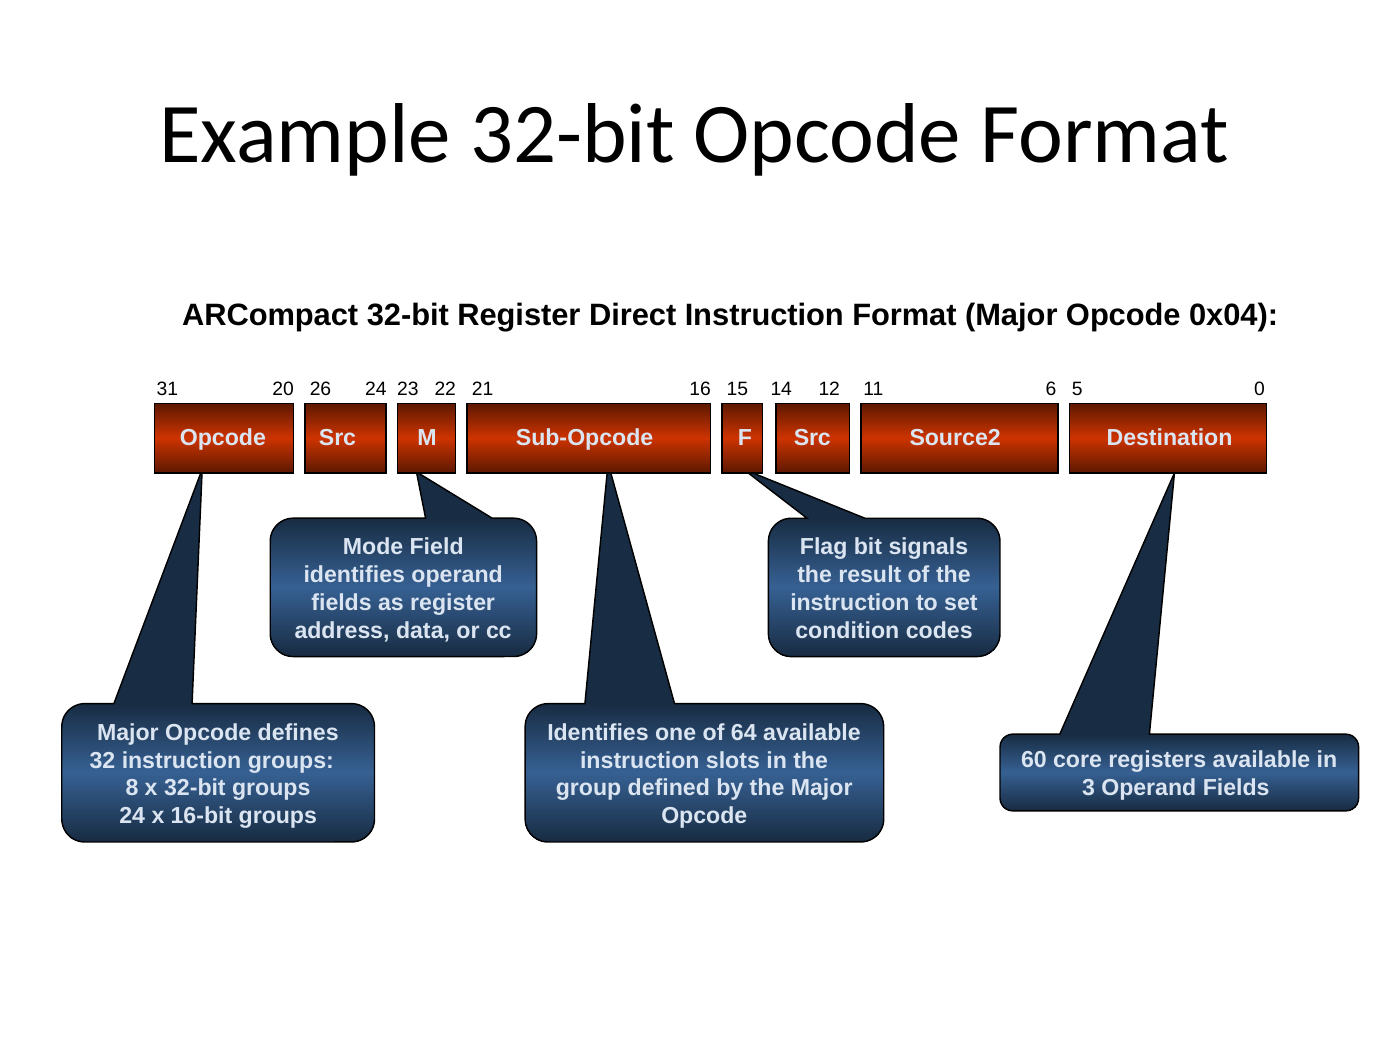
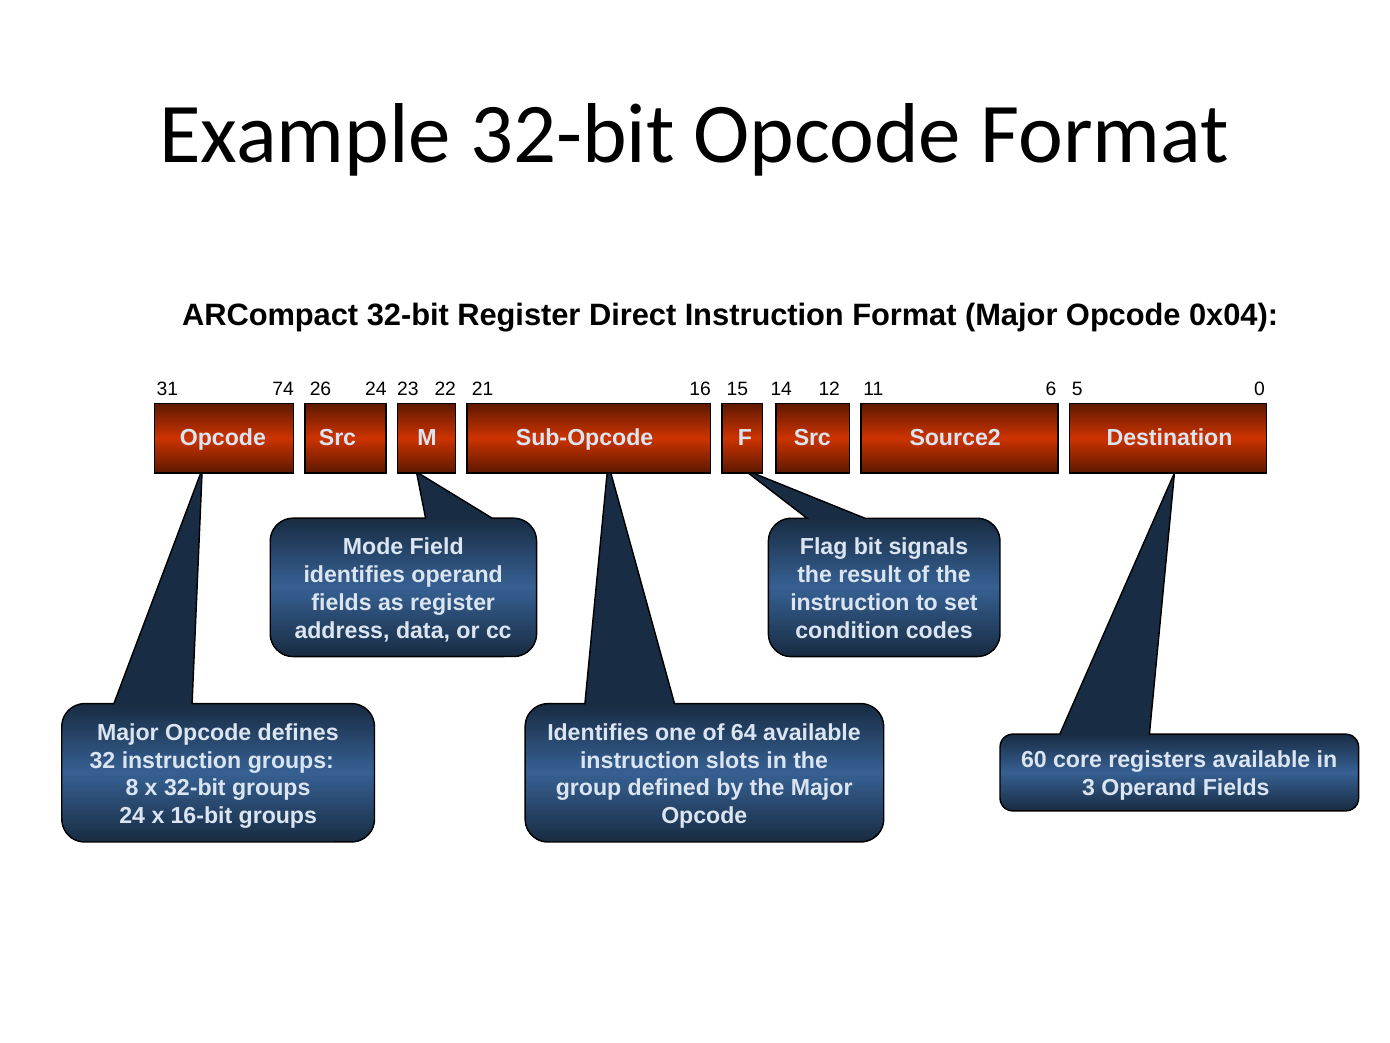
20: 20 -> 74
